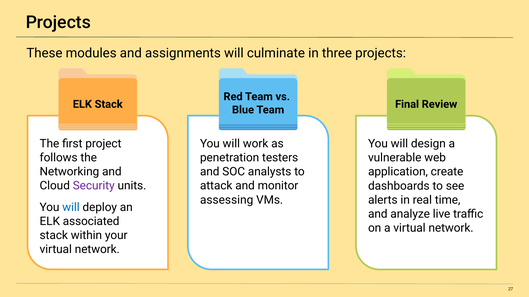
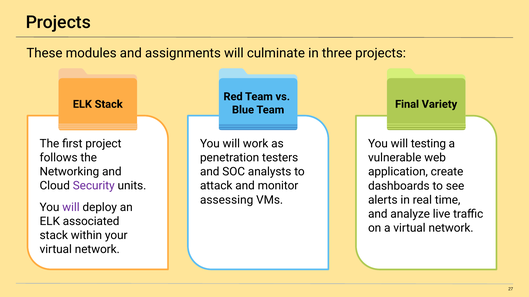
Review: Review -> Variety
design: design -> testing
will at (71, 208) colour: blue -> purple
